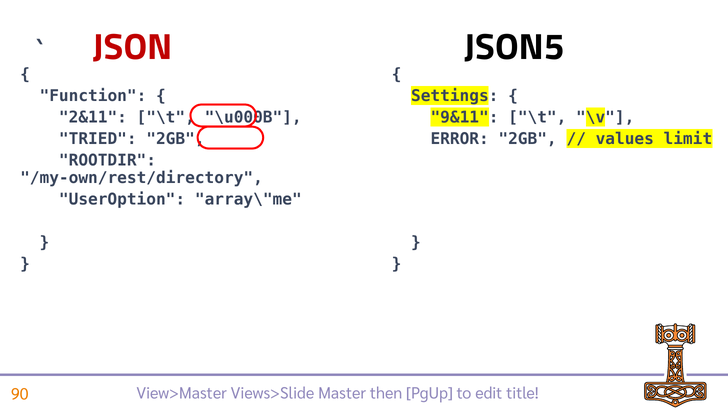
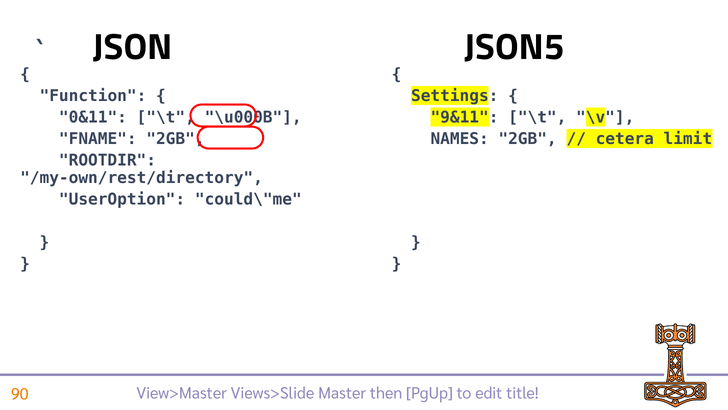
JSON colour: red -> black
2&11: 2&11 -> 0&11
TRIED: TRIED -> FNAME
ERROR: ERROR -> NAMES
values: values -> cetera
array\"me: array\"me -> could\"me
